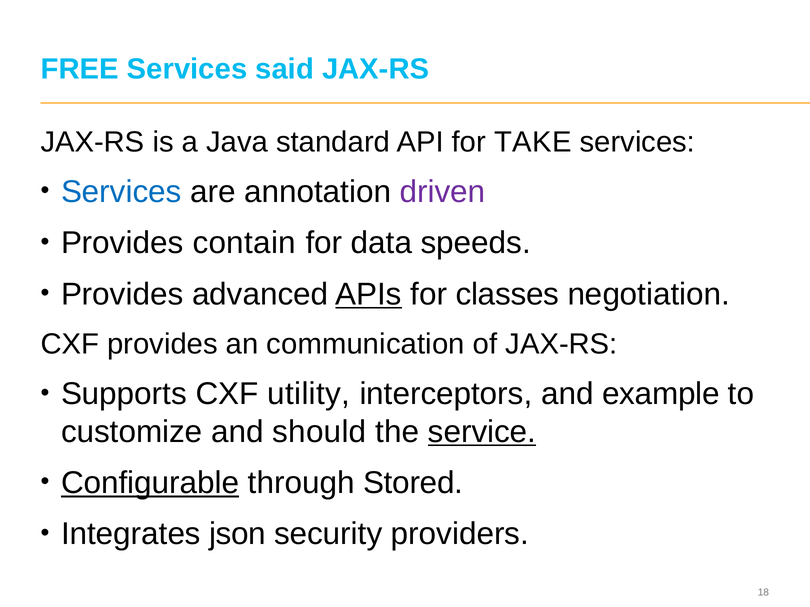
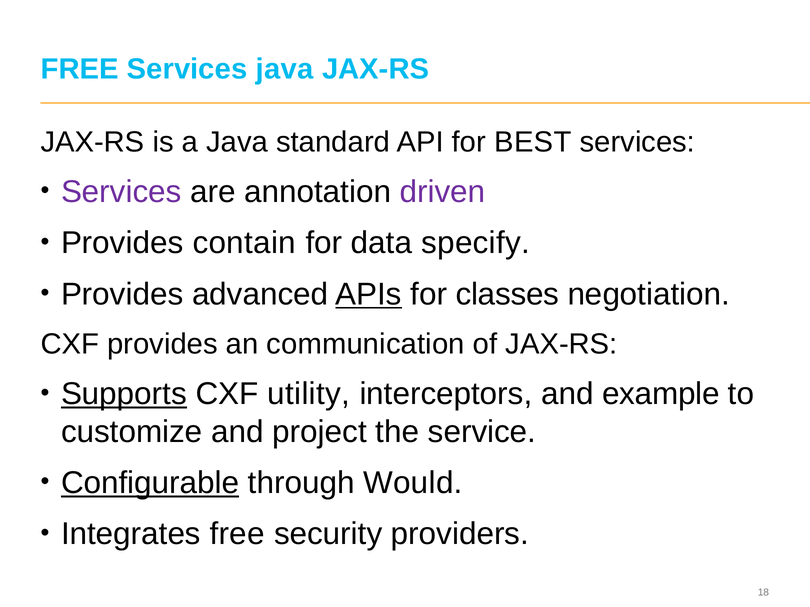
Services said: said -> java
TAKE: TAKE -> BEST
Services at (121, 192) colour: blue -> purple
speeds: speeds -> specify
Supports underline: none -> present
should: should -> project
service underline: present -> none
Stored: Stored -> Would
Integrates json: json -> free
